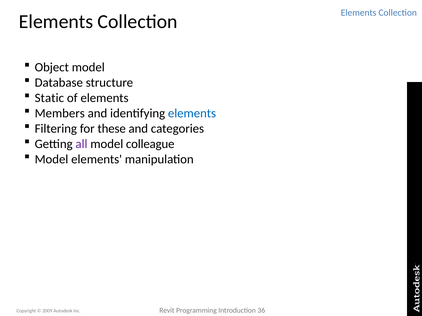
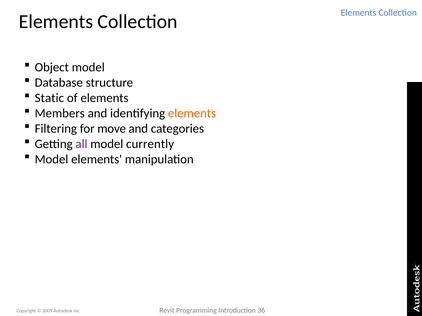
elements at (192, 113) colour: blue -> orange
these: these -> move
colleague: colleague -> currently
